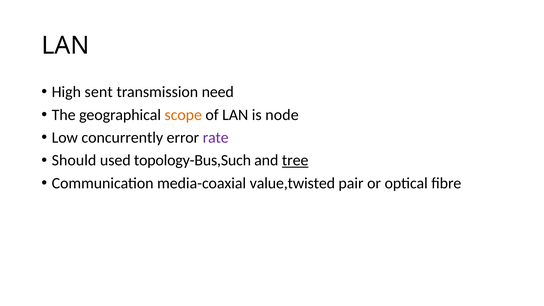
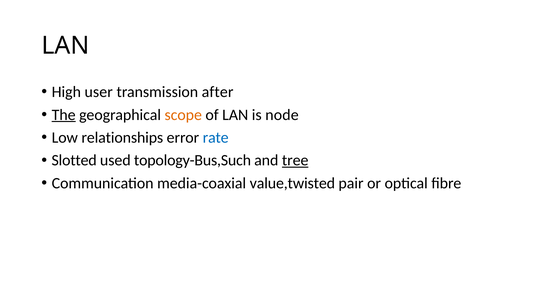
sent: sent -> user
need: need -> after
The underline: none -> present
concurrently: concurrently -> relationships
rate colour: purple -> blue
Should: Should -> Slotted
